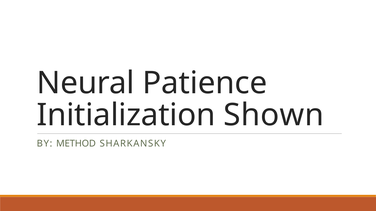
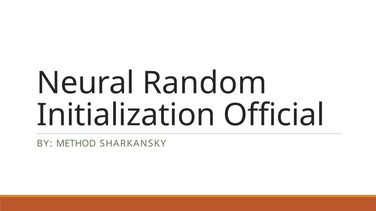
Patience: Patience -> Random
Shown: Shown -> Official
